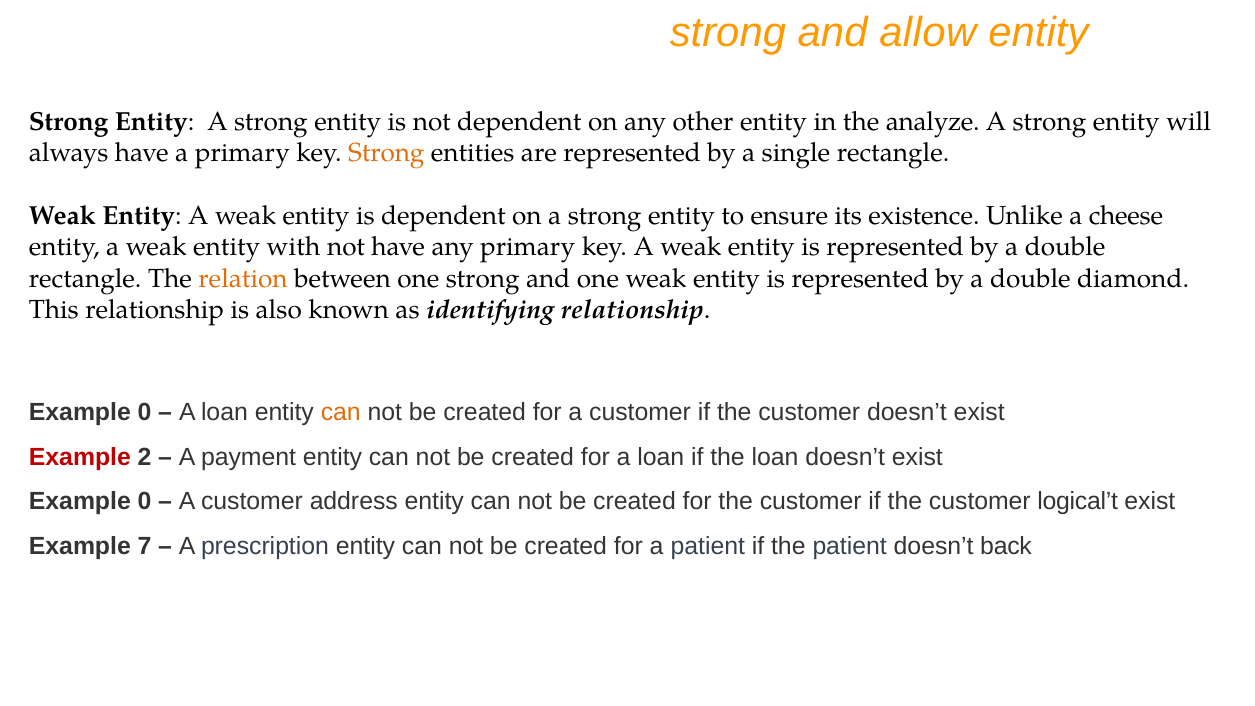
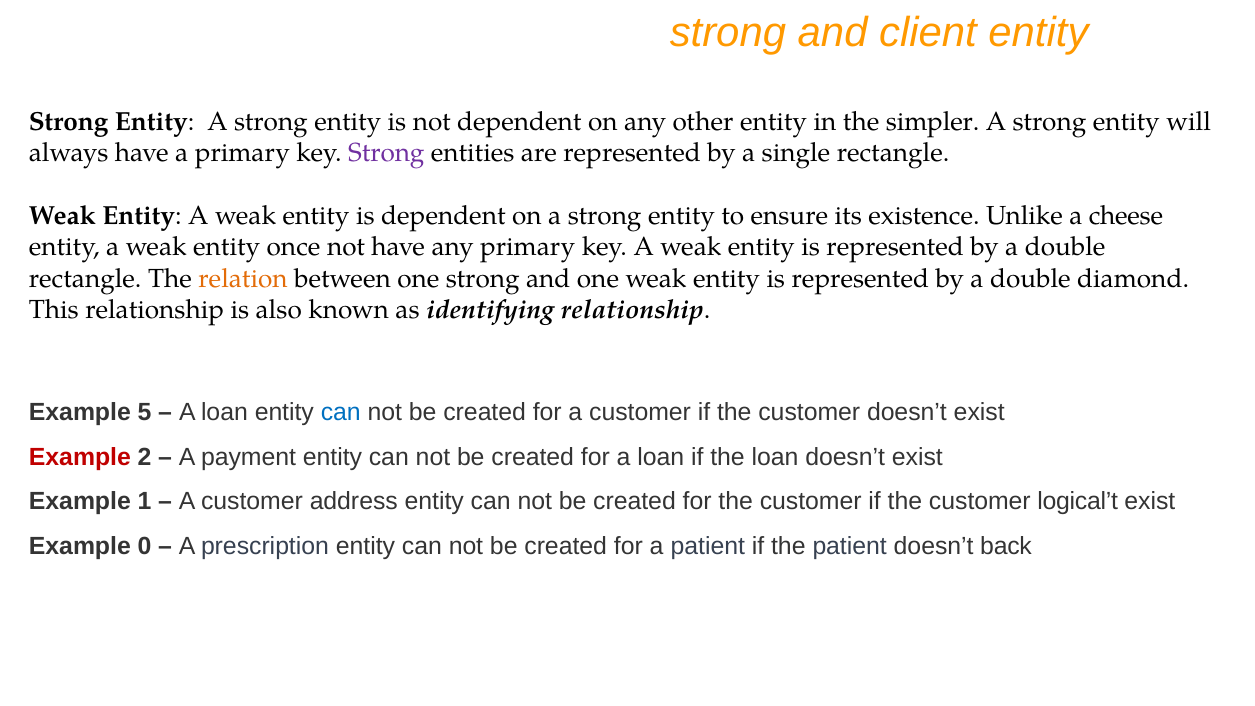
allow: allow -> client
analyze: analyze -> simpler
Strong at (386, 153) colour: orange -> purple
with: with -> once
0 at (144, 412): 0 -> 5
can at (341, 412) colour: orange -> blue
0 at (144, 502): 0 -> 1
7: 7 -> 0
